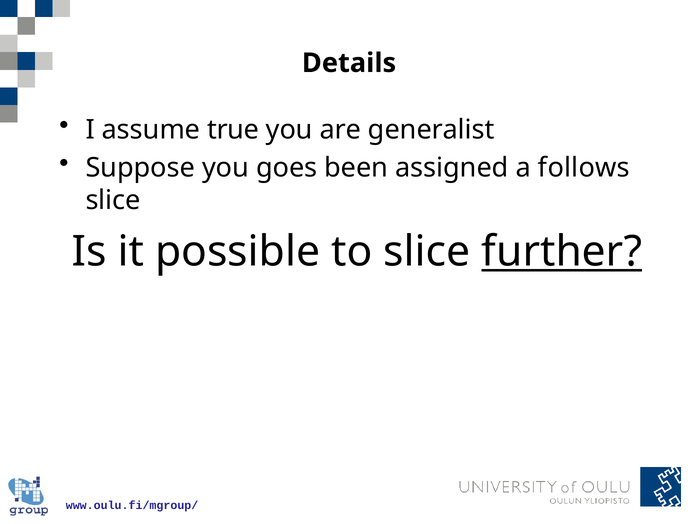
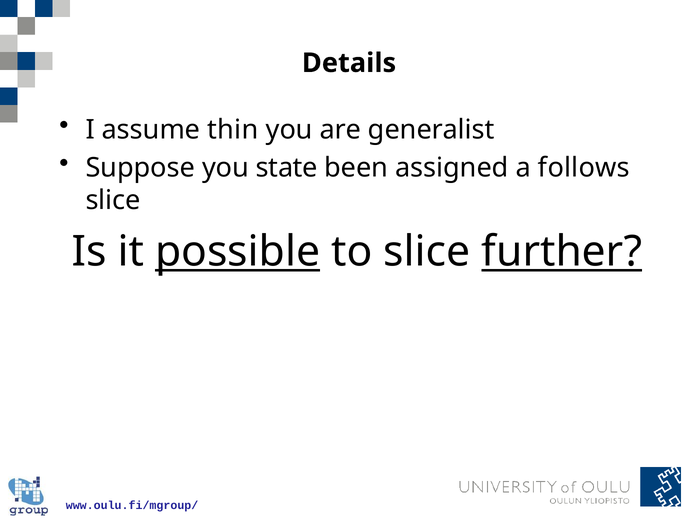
true: true -> thin
goes: goes -> state
possible underline: none -> present
